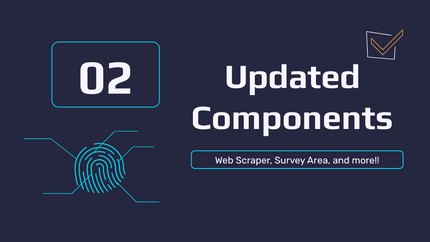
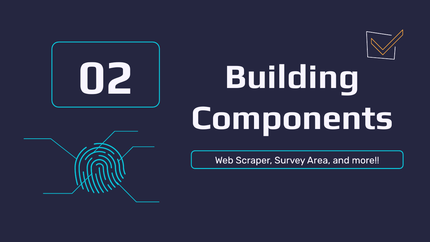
Updated: Updated -> Building
